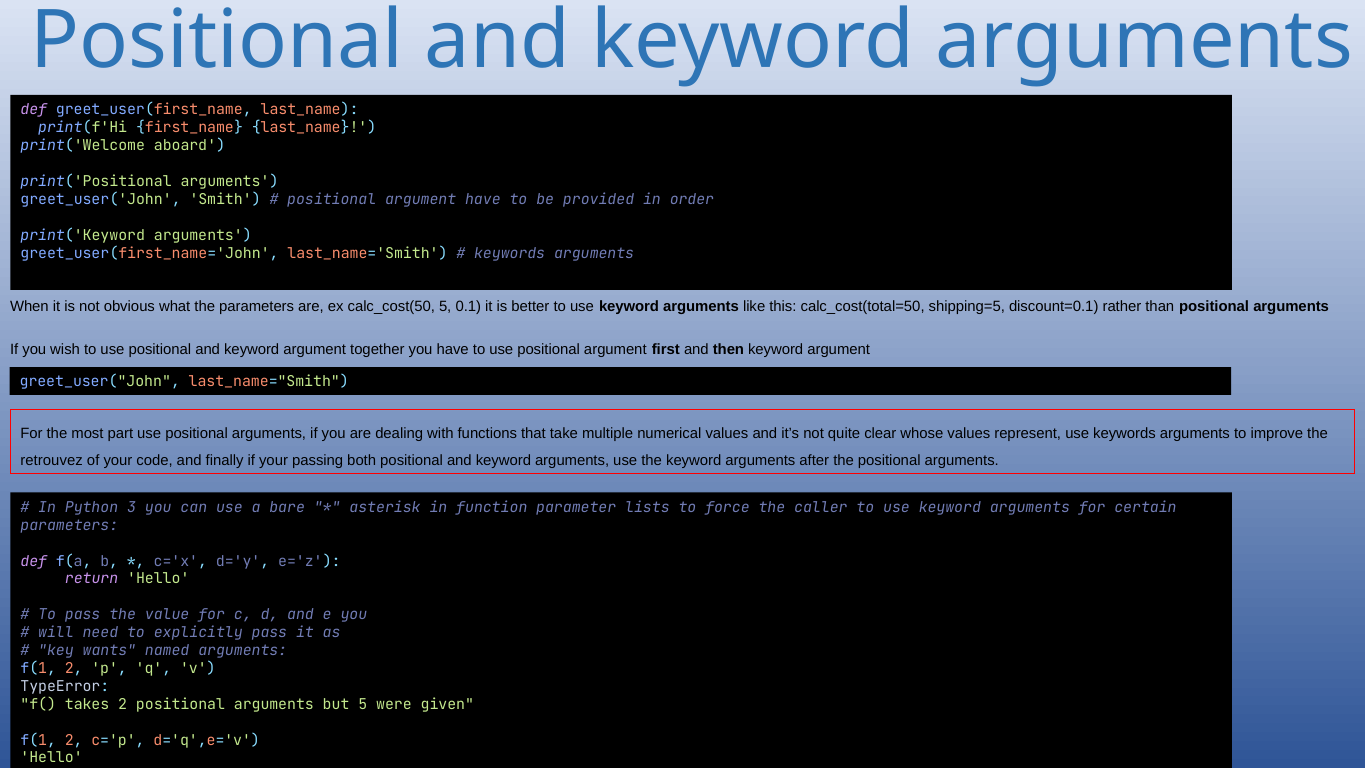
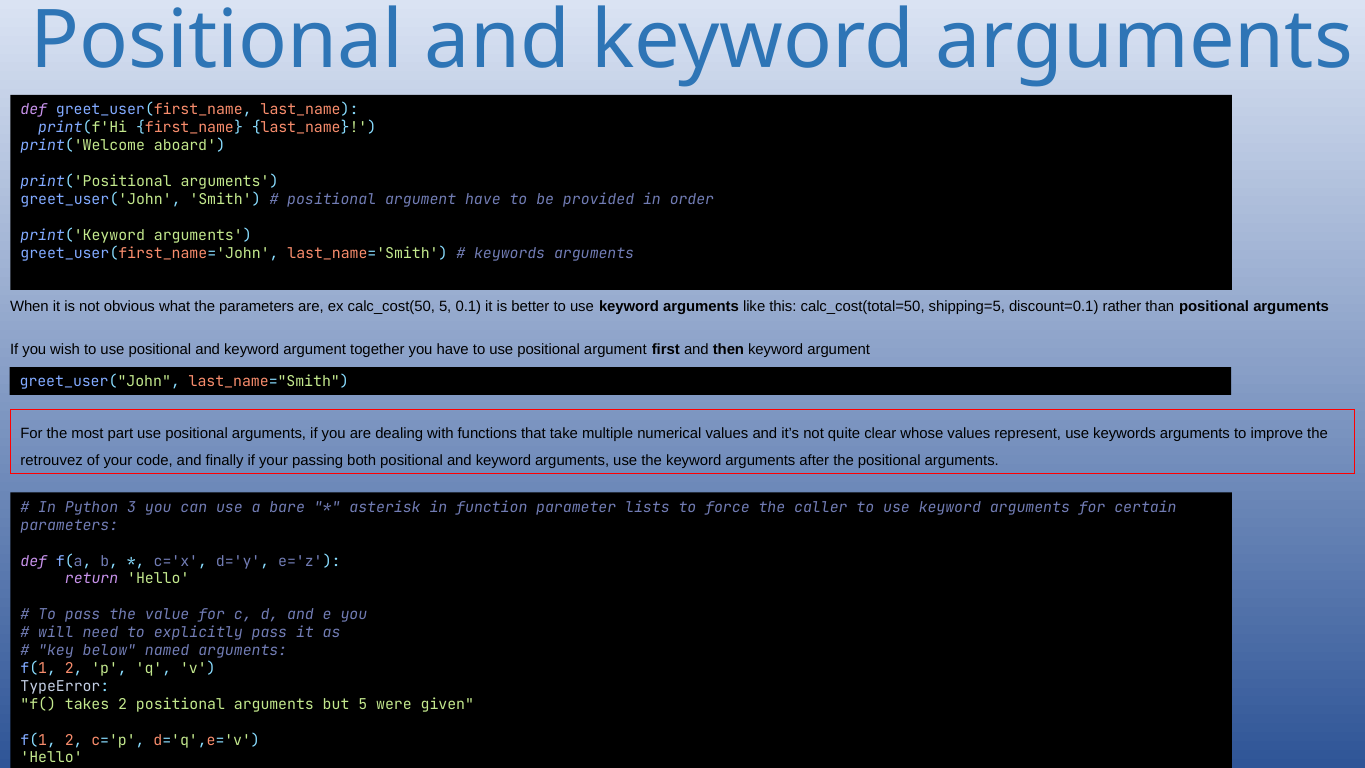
key=wants: key=wants -> key=below
